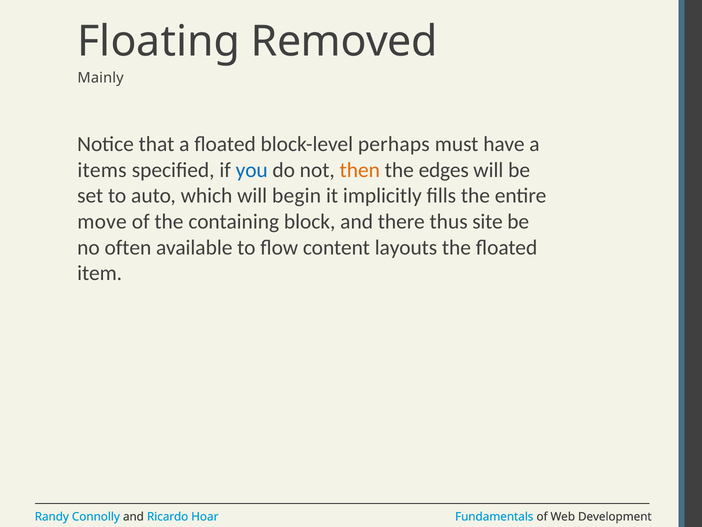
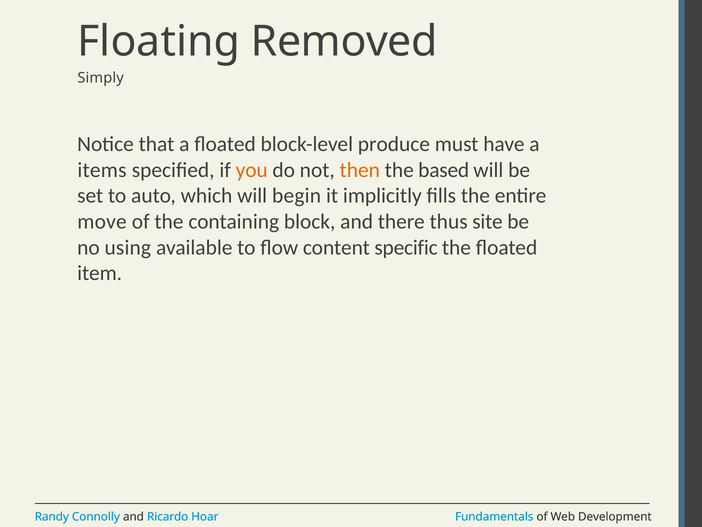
Mainly: Mainly -> Simply
perhaps: perhaps -> produce
you colour: blue -> orange
edges: edges -> based
often: often -> using
layouts: layouts -> specific
